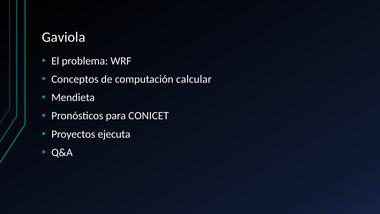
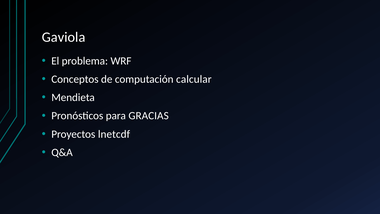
CONICET: CONICET -> GRACIAS
ejecuta: ejecuta -> lnetcdf
